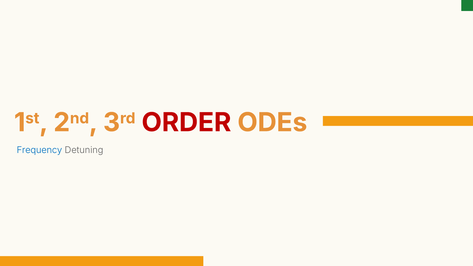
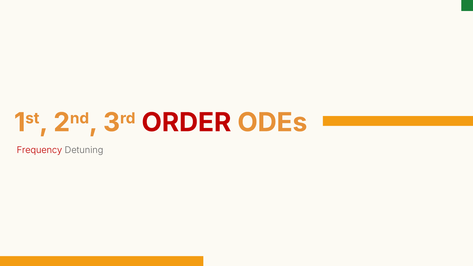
Frequency colour: blue -> red
